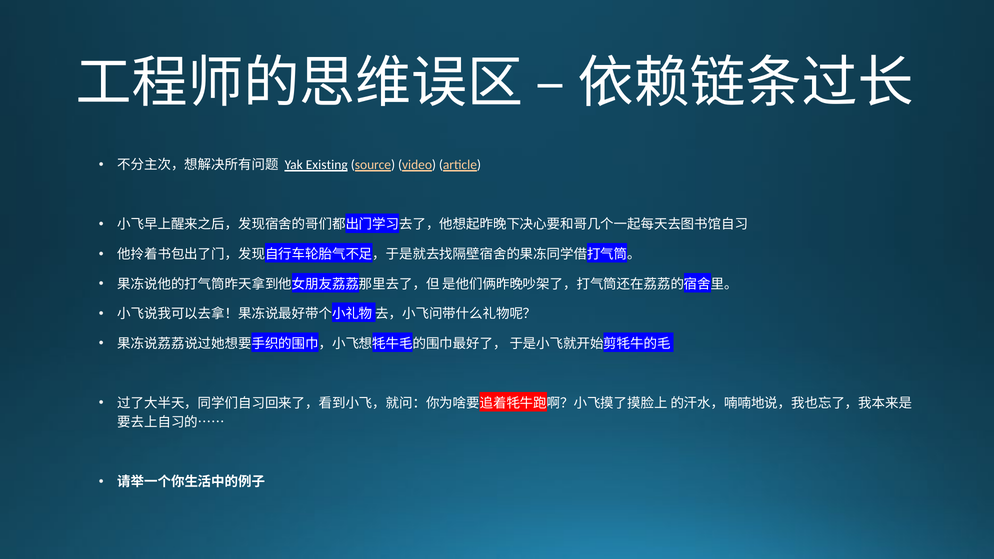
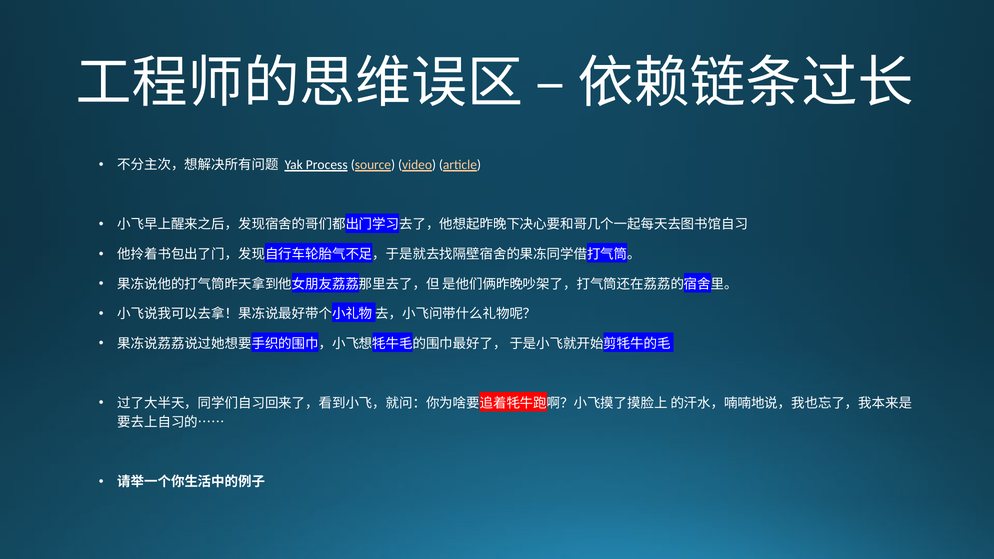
Existing: Existing -> Process
